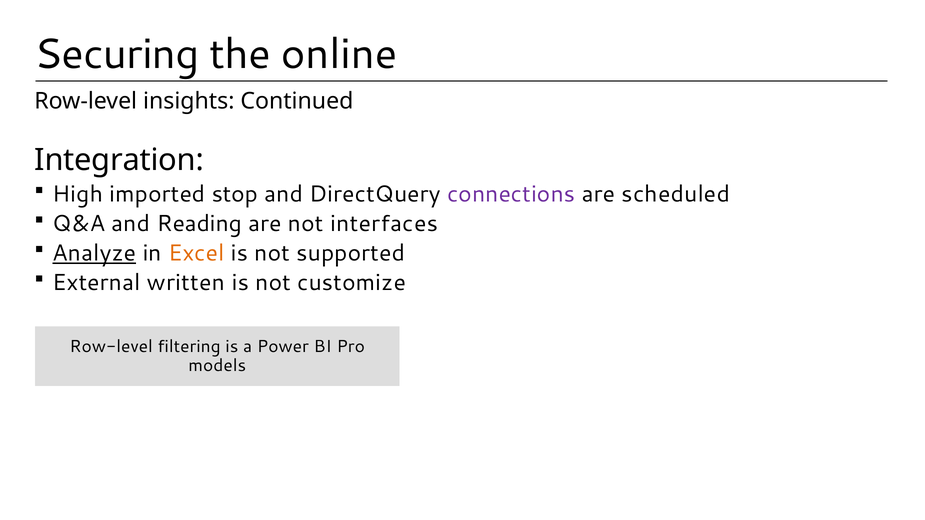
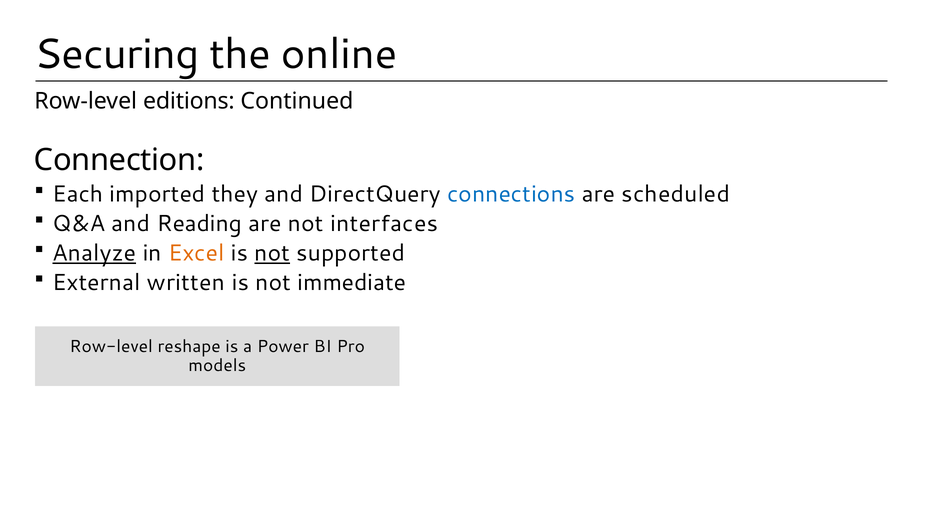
insights: insights -> editions
Integration: Integration -> Connection
High: High -> Each
stop: stop -> they
connections colour: purple -> blue
not at (272, 253) underline: none -> present
customize: customize -> immediate
filtering: filtering -> reshape
